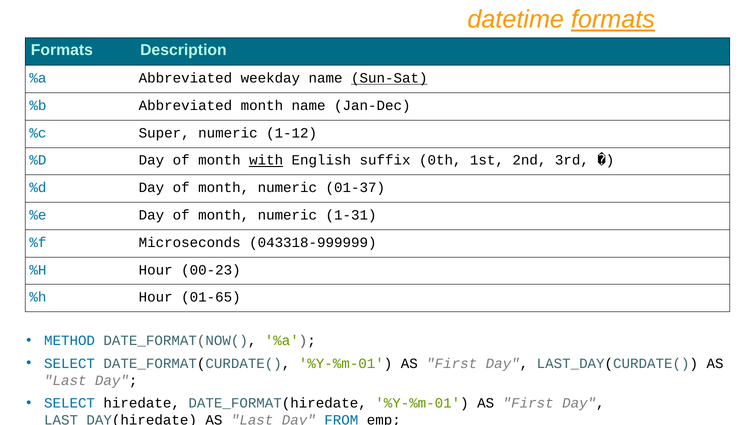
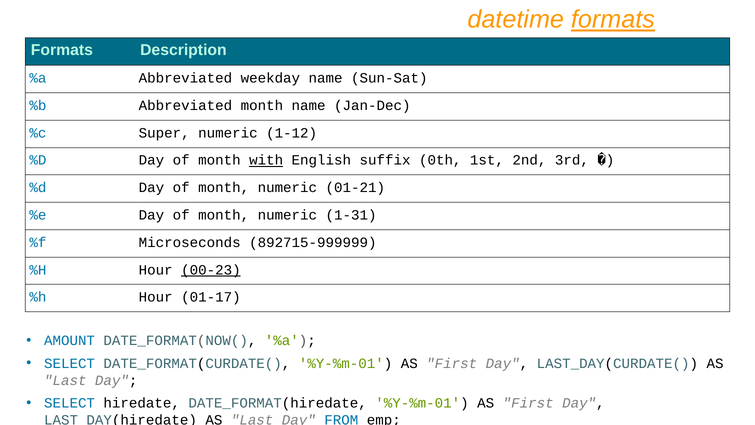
Sun-Sat underline: present -> none
01-37: 01-37 -> 01-21
043318-999999: 043318-999999 -> 892715-999999
00-23 underline: none -> present
01-65: 01-65 -> 01-17
METHOD: METHOD -> AMOUNT
